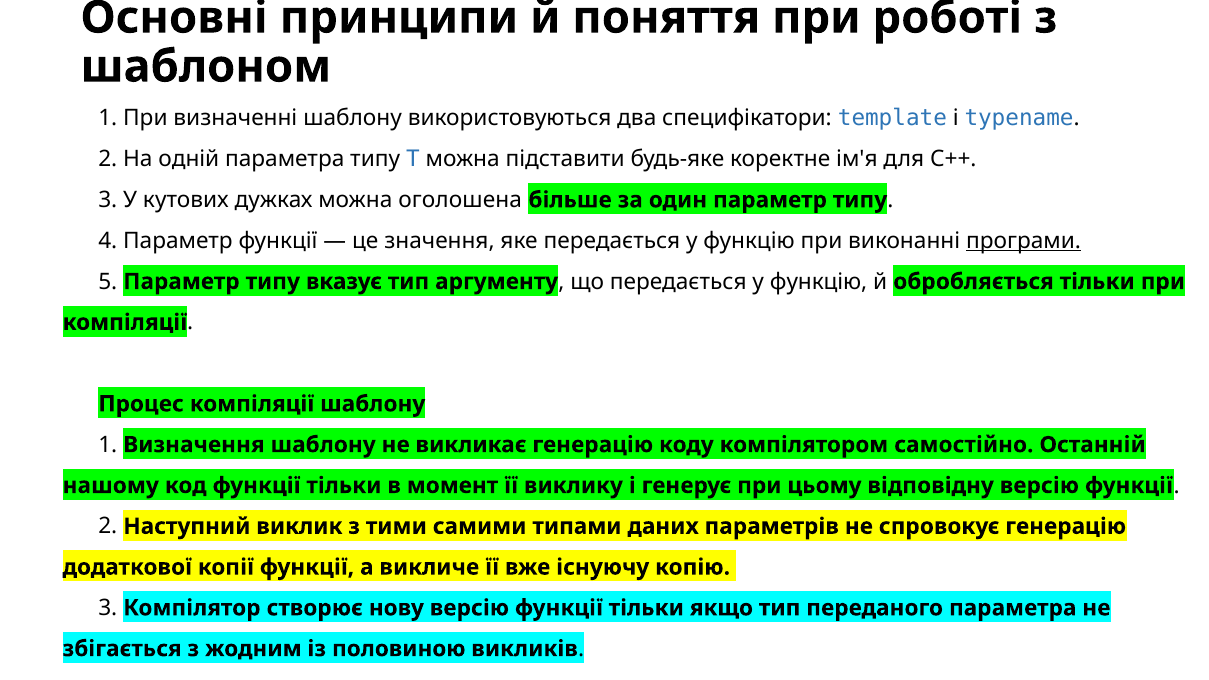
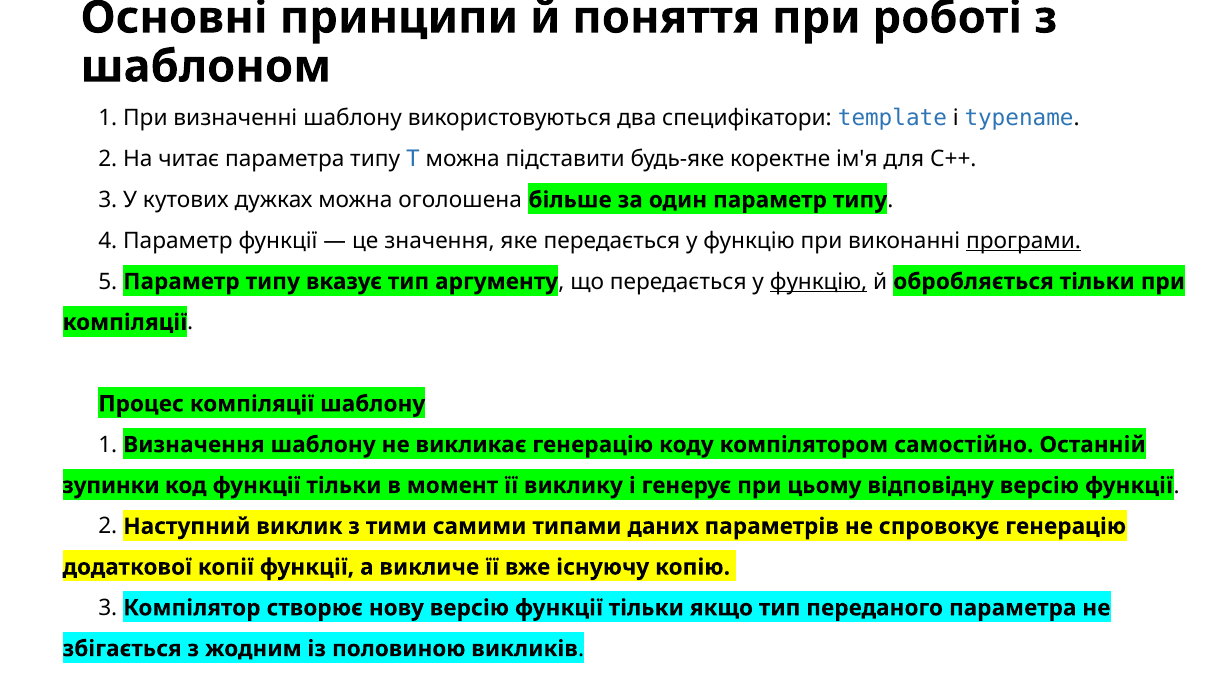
одній: одній -> читає
функцію at (819, 282) underline: none -> present
нашому: нашому -> зупинки
